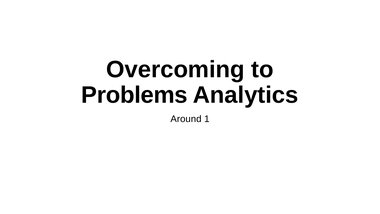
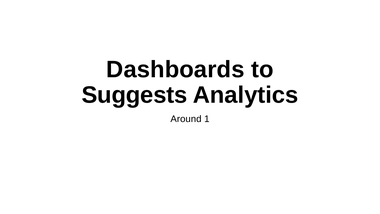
Overcoming: Overcoming -> Dashboards
Problems: Problems -> Suggests
